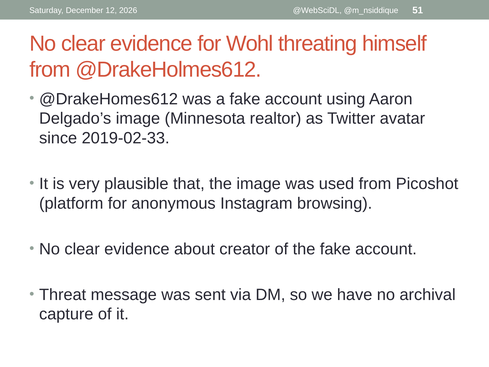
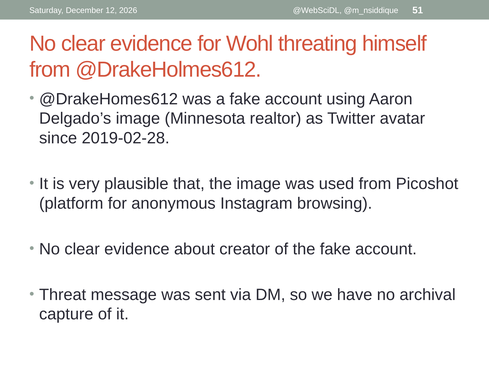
2019-02-33: 2019-02-33 -> 2019-02-28
